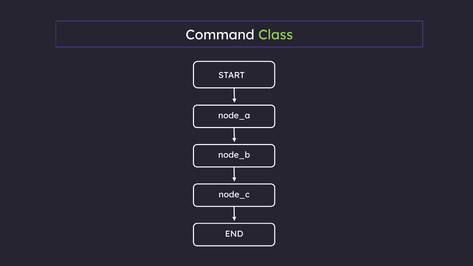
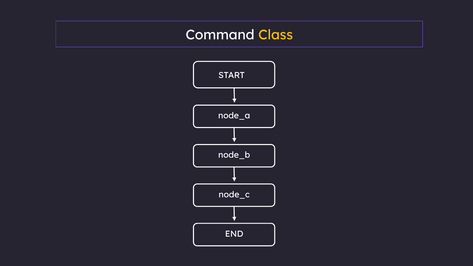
Class colour: light green -> yellow
